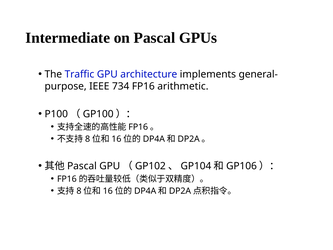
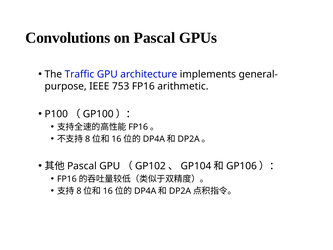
Intermediate: Intermediate -> Convolutions
734: 734 -> 753
